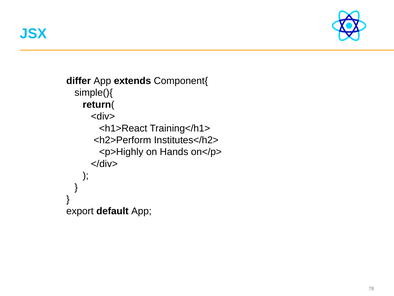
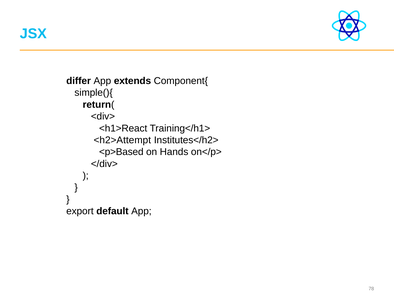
<h2>Perform: <h2>Perform -> <h2>Attempt
<p>Highly: <p>Highly -> <p>Based
